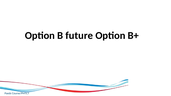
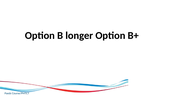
future: future -> longer
